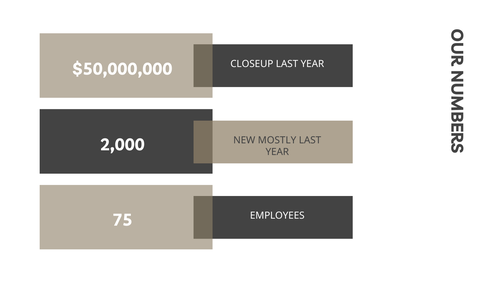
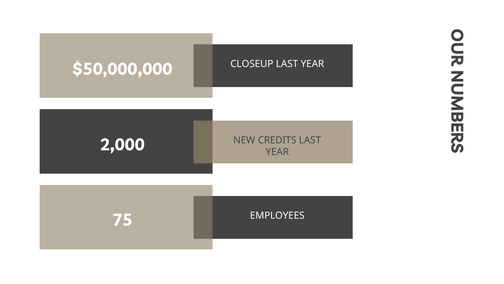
MOSTLY: MOSTLY -> CREDITS
